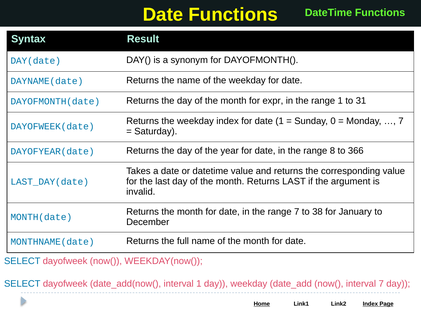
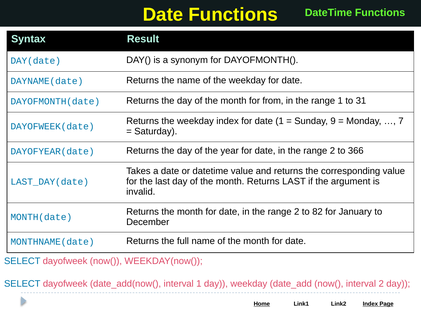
expr: expr -> from
0: 0 -> 9
8 at (332, 150): 8 -> 2
7 at (297, 211): 7 -> 2
38: 38 -> 82
interval 7: 7 -> 2
